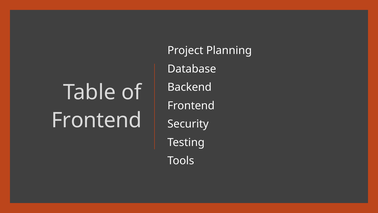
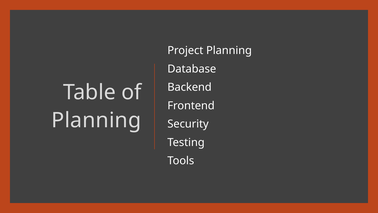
Frontend at (97, 120): Frontend -> Planning
